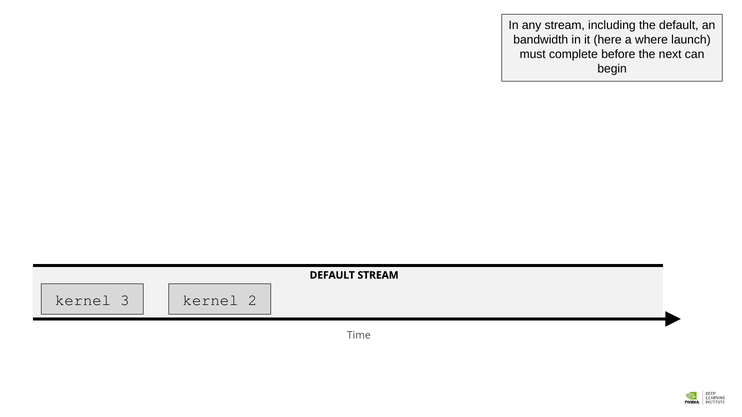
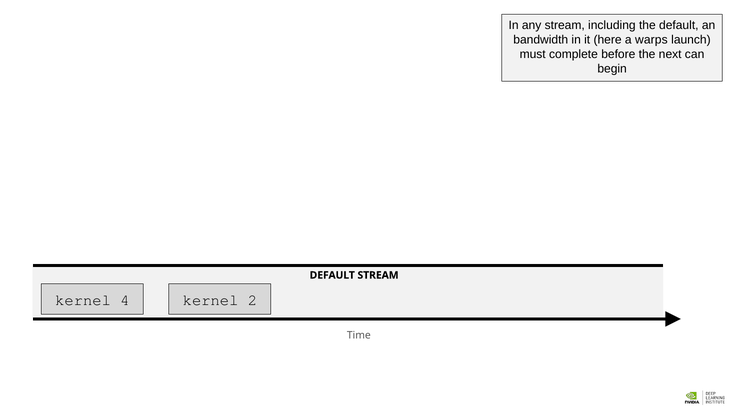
where: where -> warps
3: 3 -> 4
